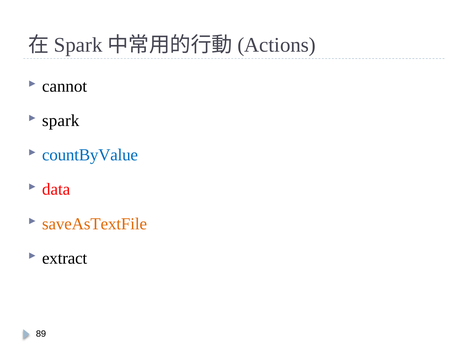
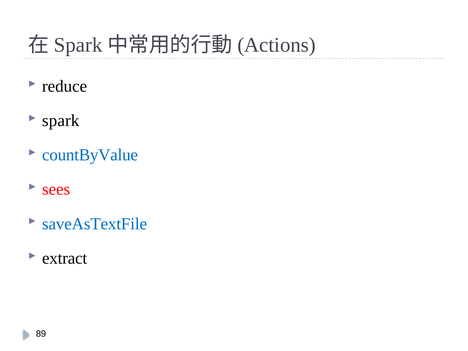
cannot: cannot -> reduce
data: data -> sees
saveAsTextFile colour: orange -> blue
